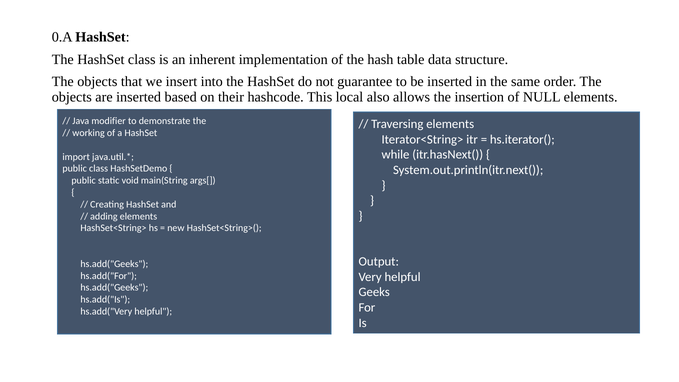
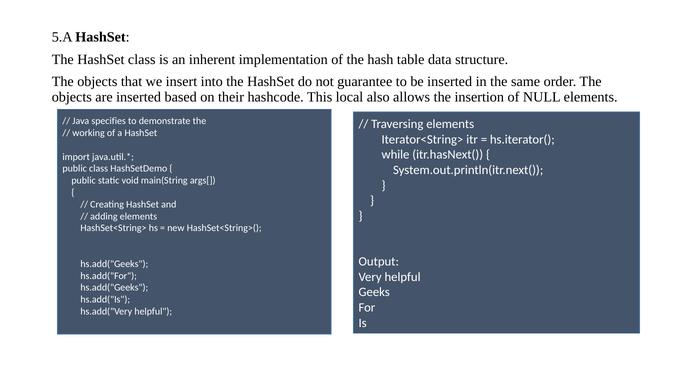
0.A: 0.A -> 5.A
modifier: modifier -> specifies
